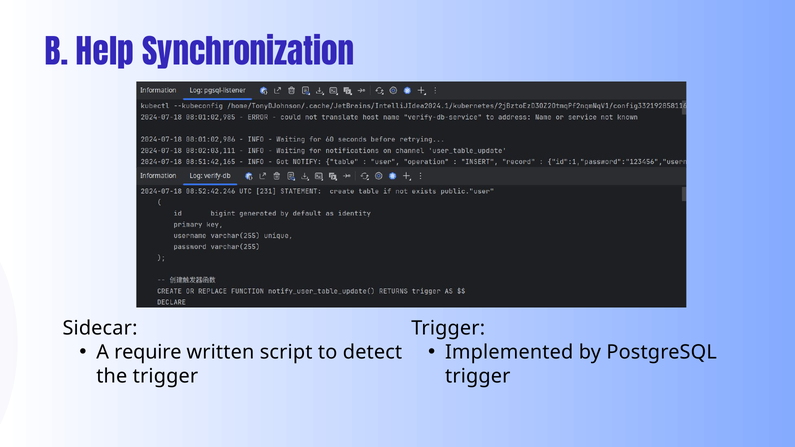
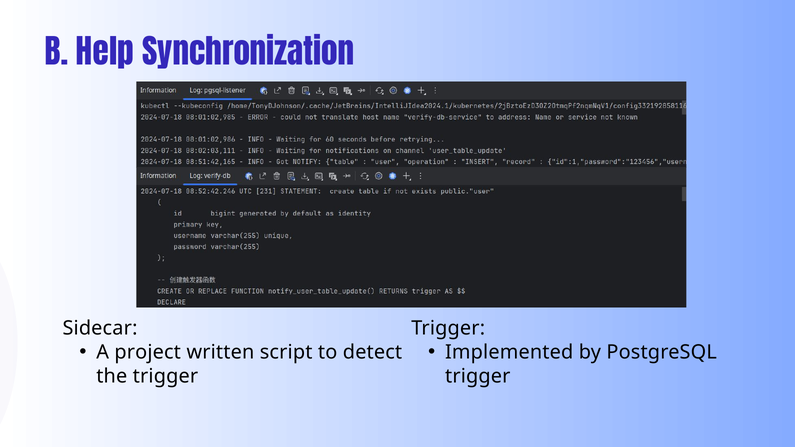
require: require -> project
